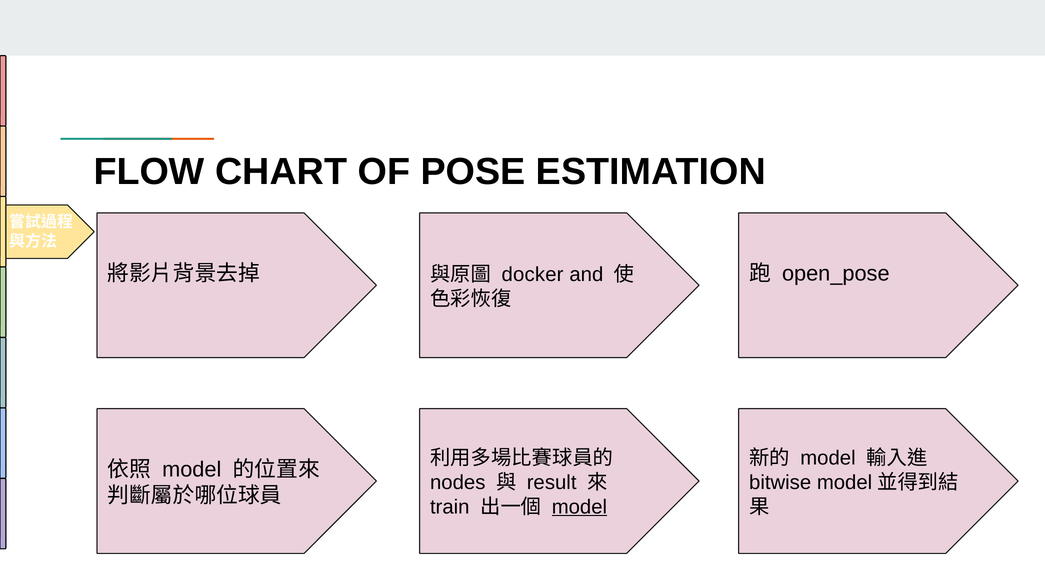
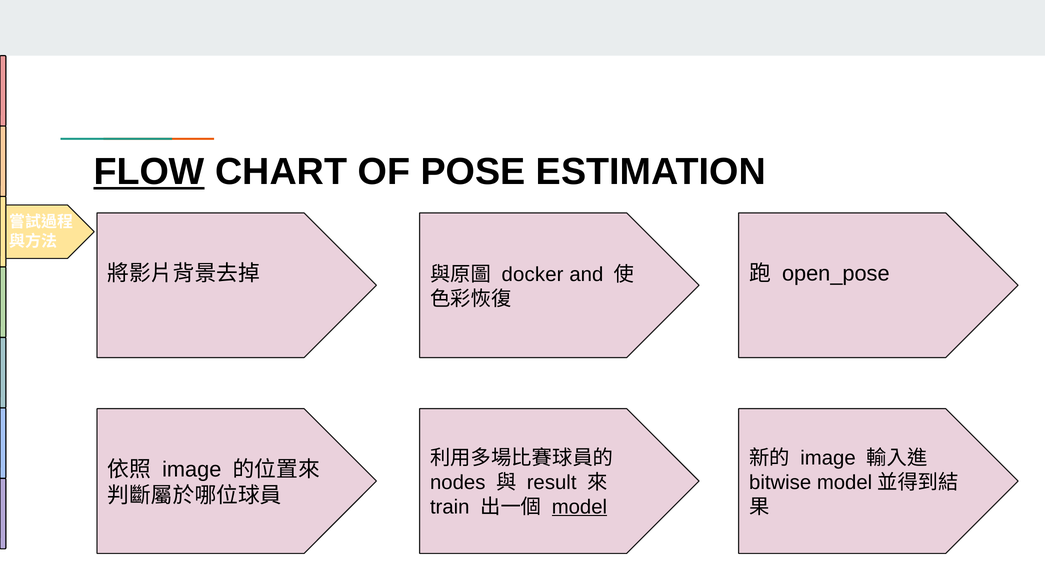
FLOW underline: none -> present
model at (828, 458): model -> image
model at (192, 469): model -> image
